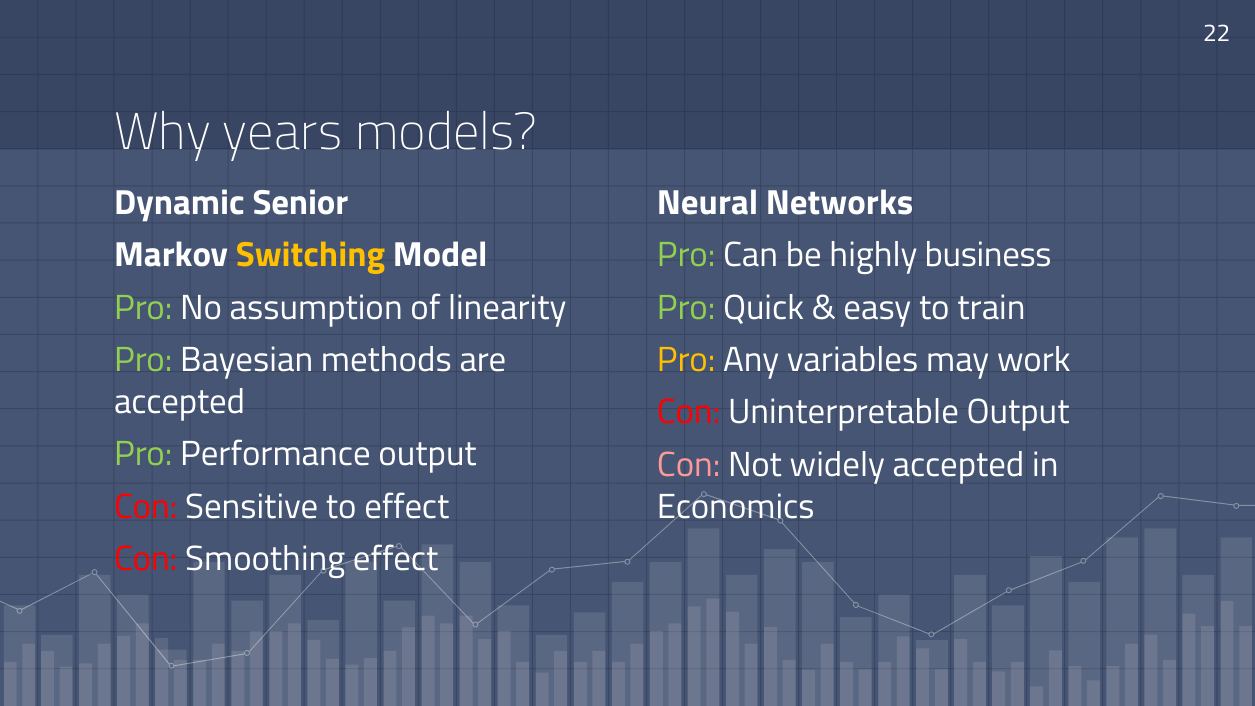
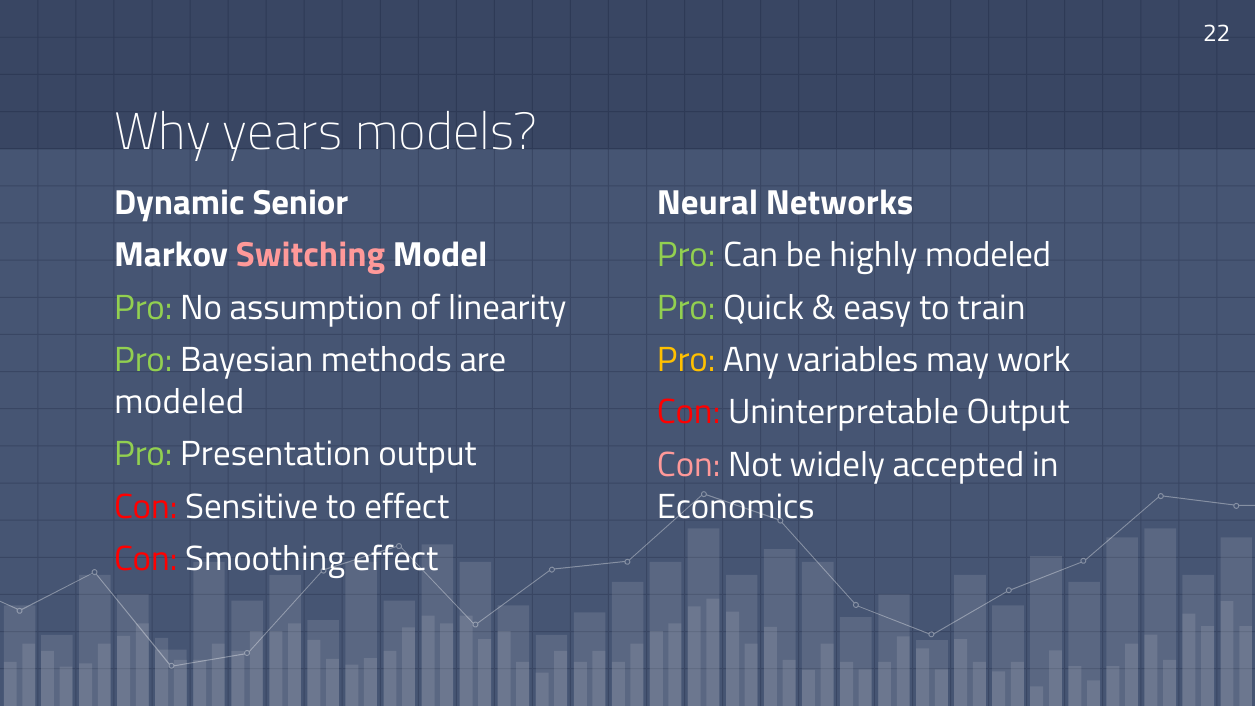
Switching colour: yellow -> pink
highly business: business -> modeled
accepted at (180, 402): accepted -> modeled
Performance: Performance -> Presentation
